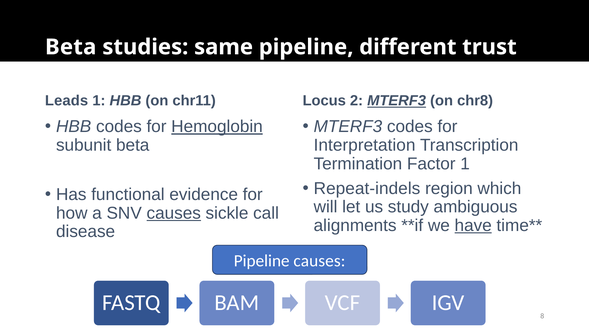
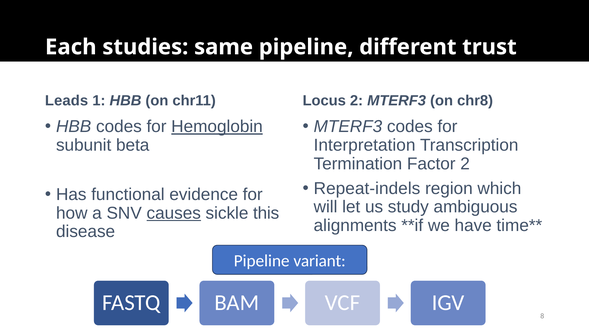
Beta at (71, 47): Beta -> Each
MTERF3 at (397, 101) underline: present -> none
Factor 1: 1 -> 2
call: call -> this
have underline: present -> none
Pipeline causes: causes -> variant
